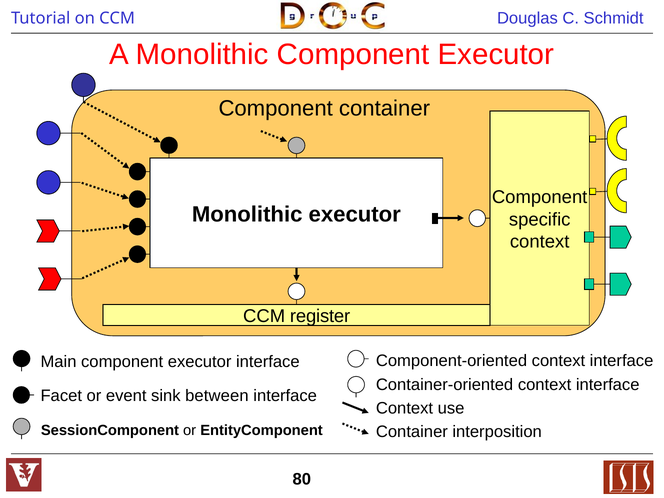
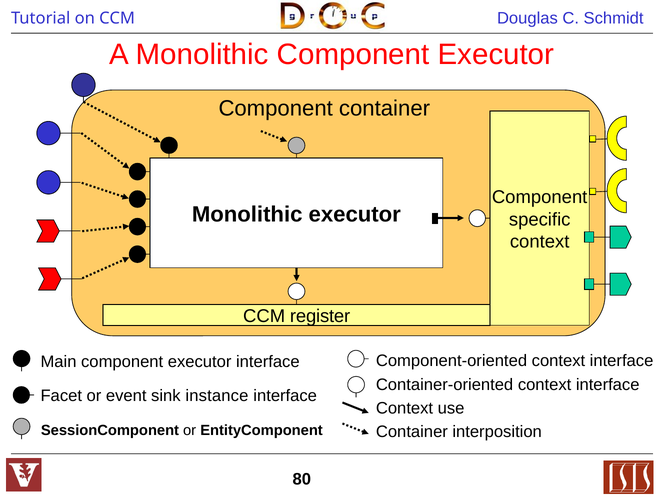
between: between -> instance
